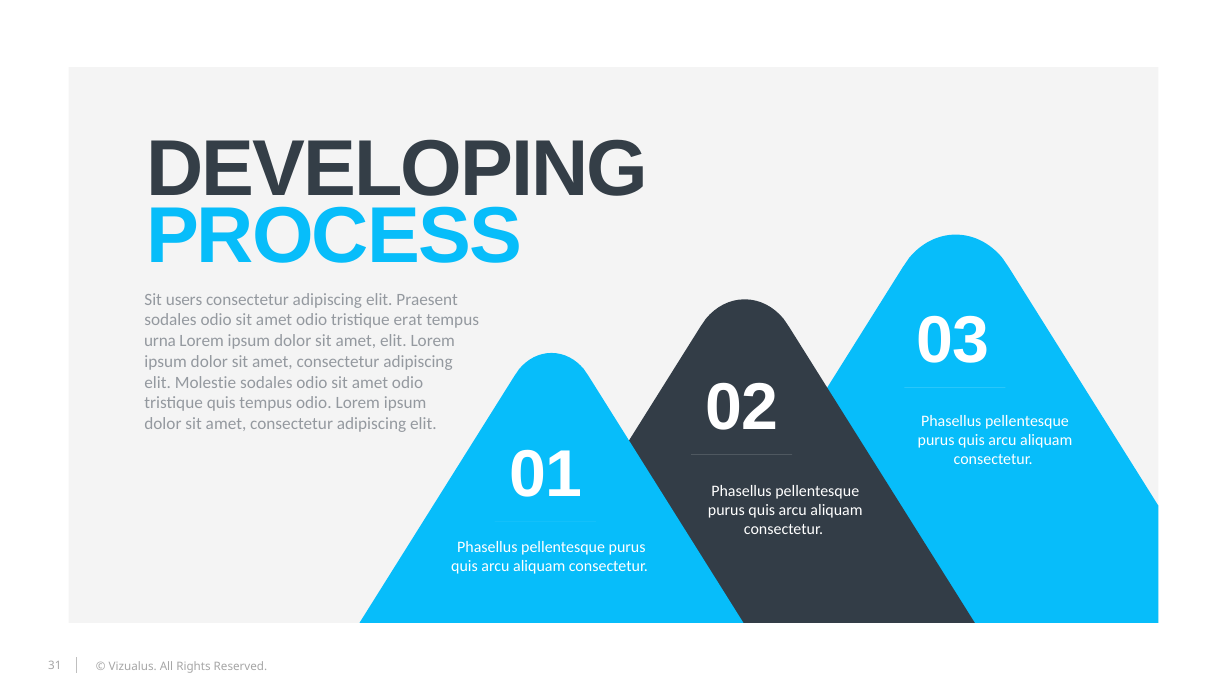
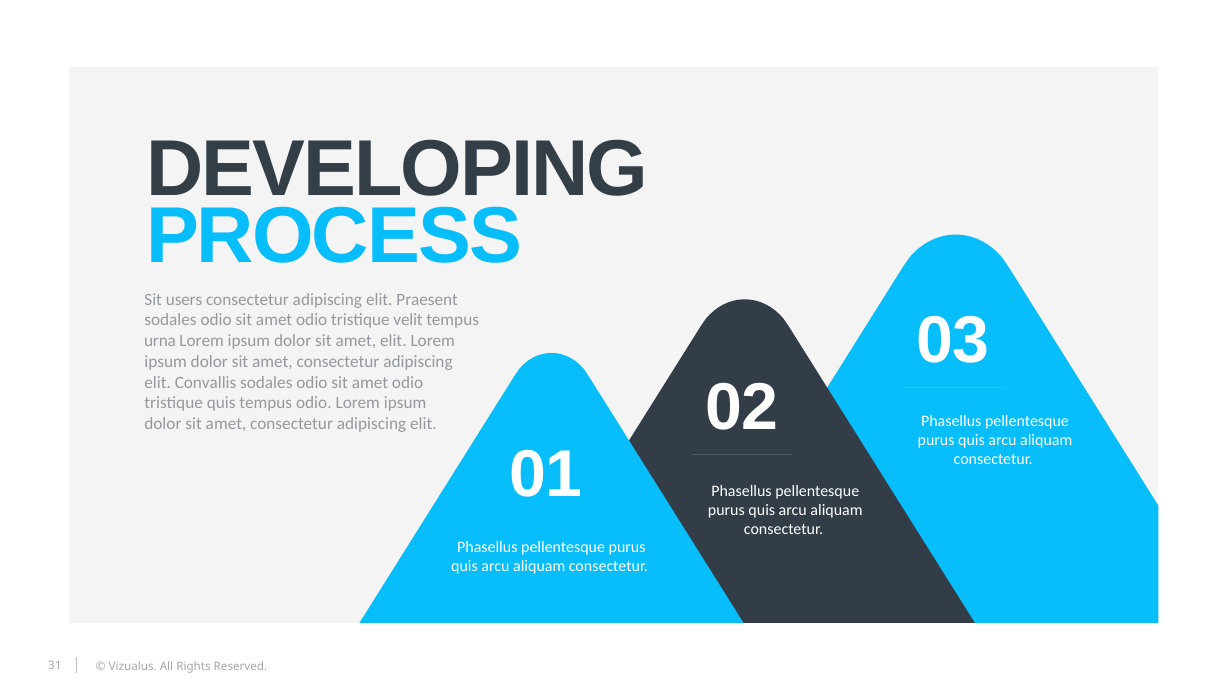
erat: erat -> velit
Molestie: Molestie -> Convallis
